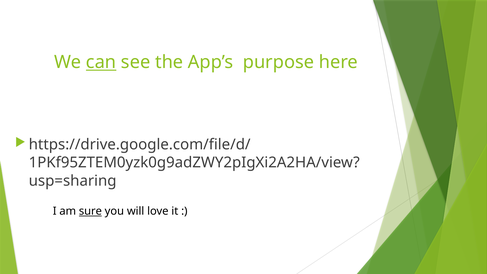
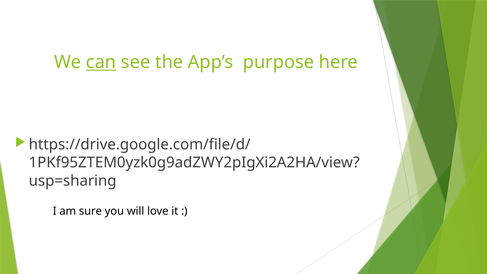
sure underline: present -> none
